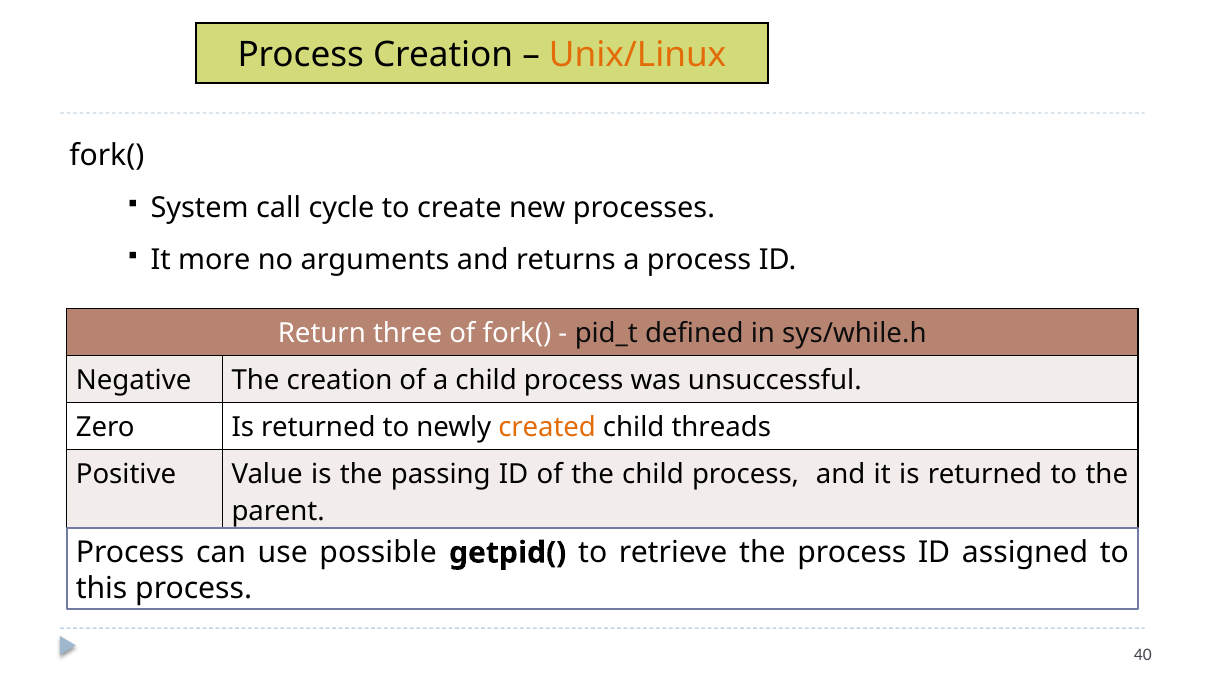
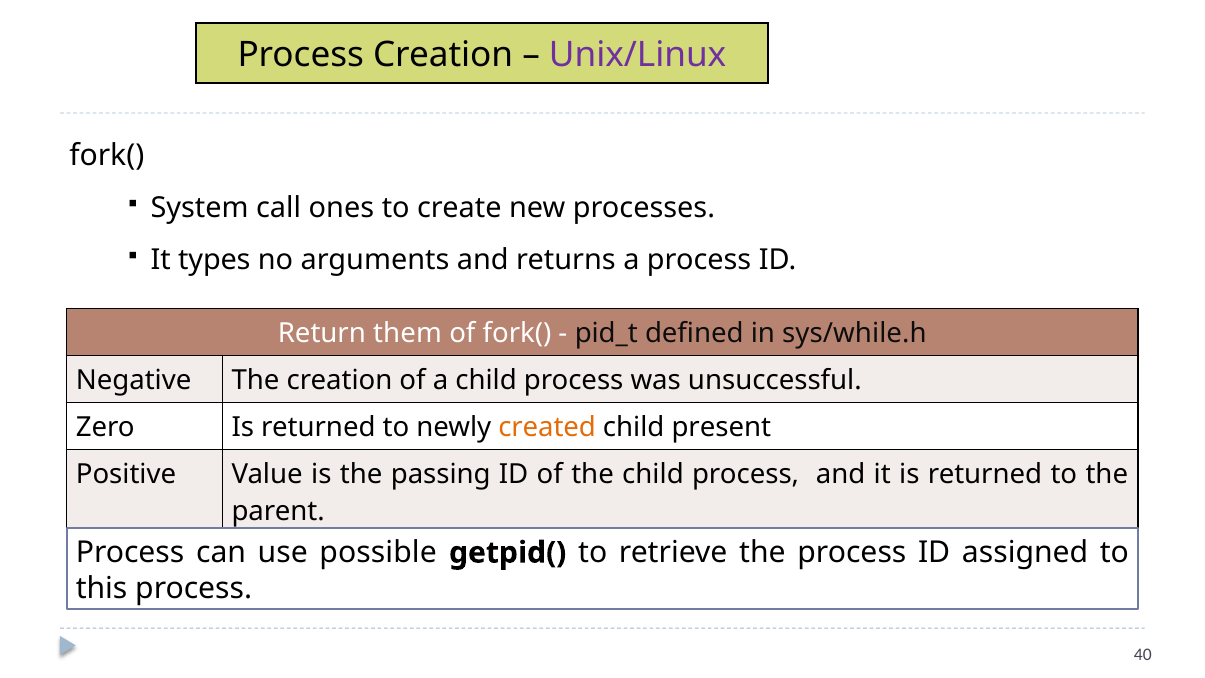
Unix/Linux colour: orange -> purple
cycle: cycle -> ones
more: more -> types
three: three -> them
threads: threads -> present
